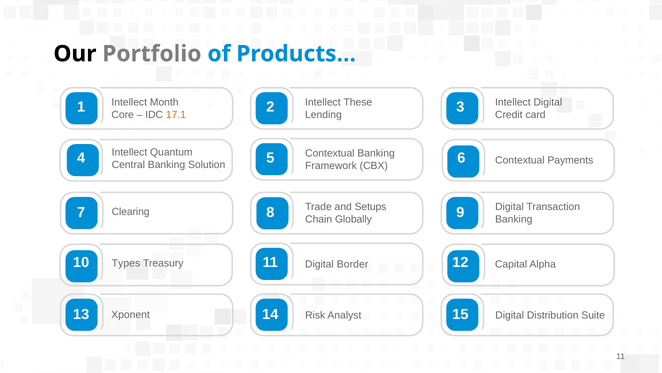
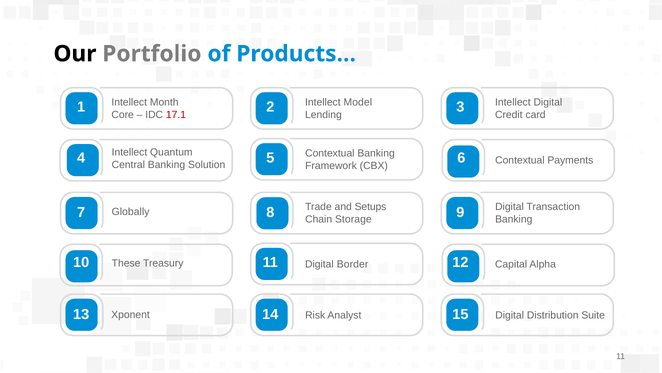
These: These -> Model
17.1 colour: orange -> red
Clearing: Clearing -> Globally
Globally: Globally -> Storage
Types: Types -> These
